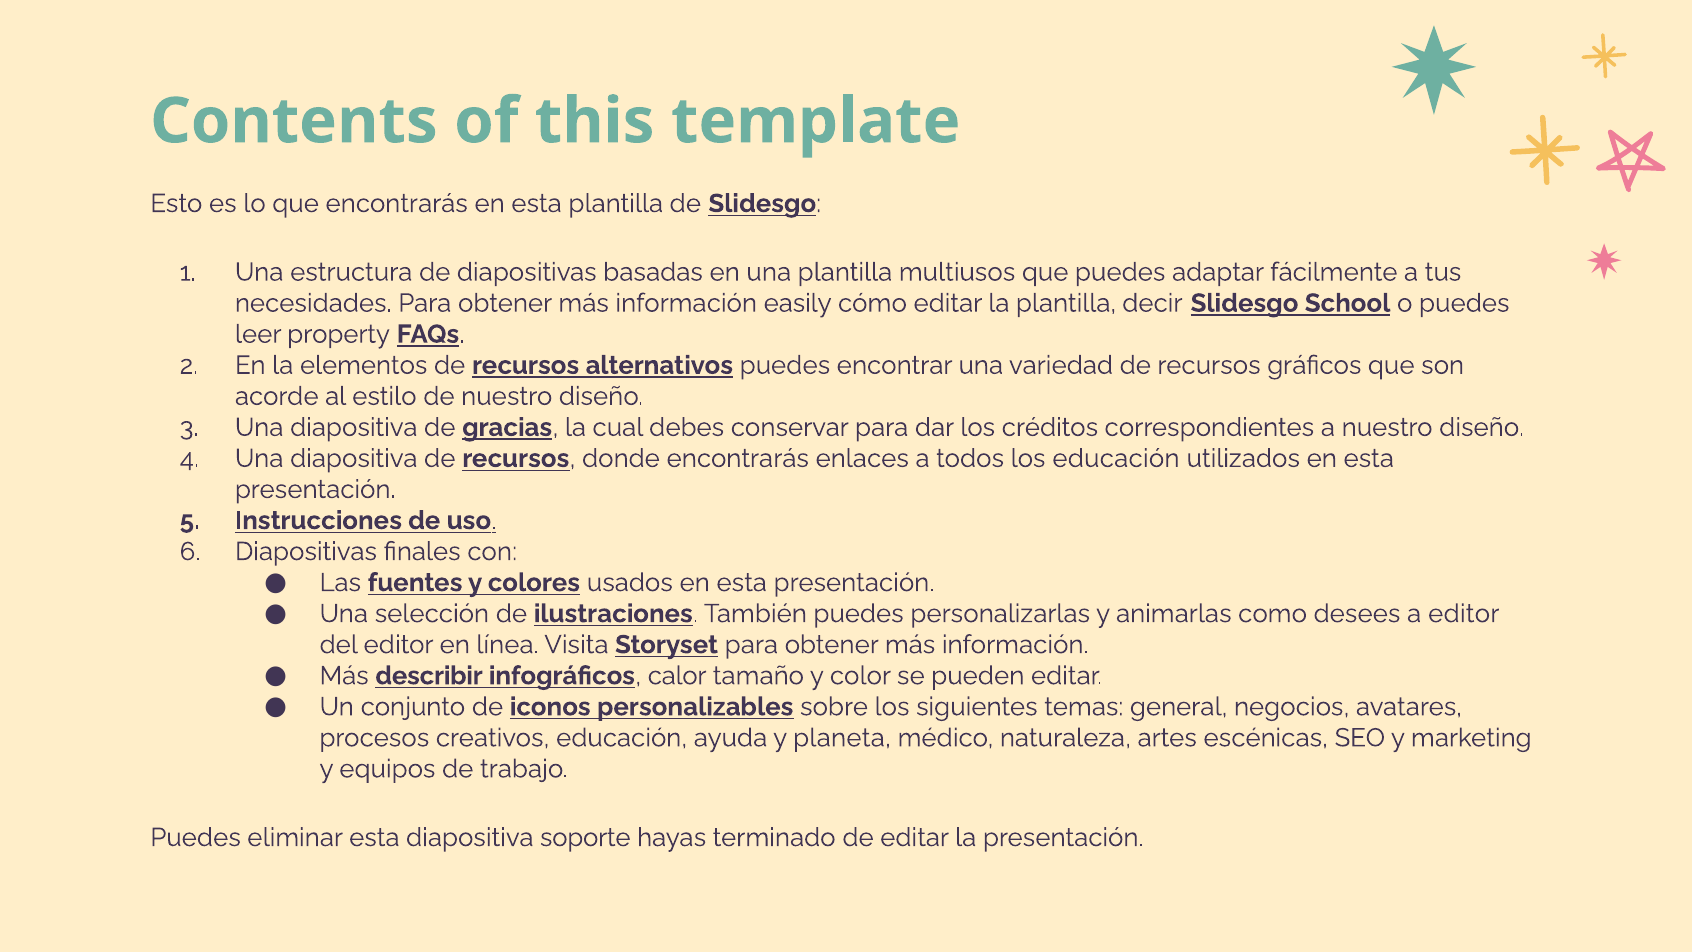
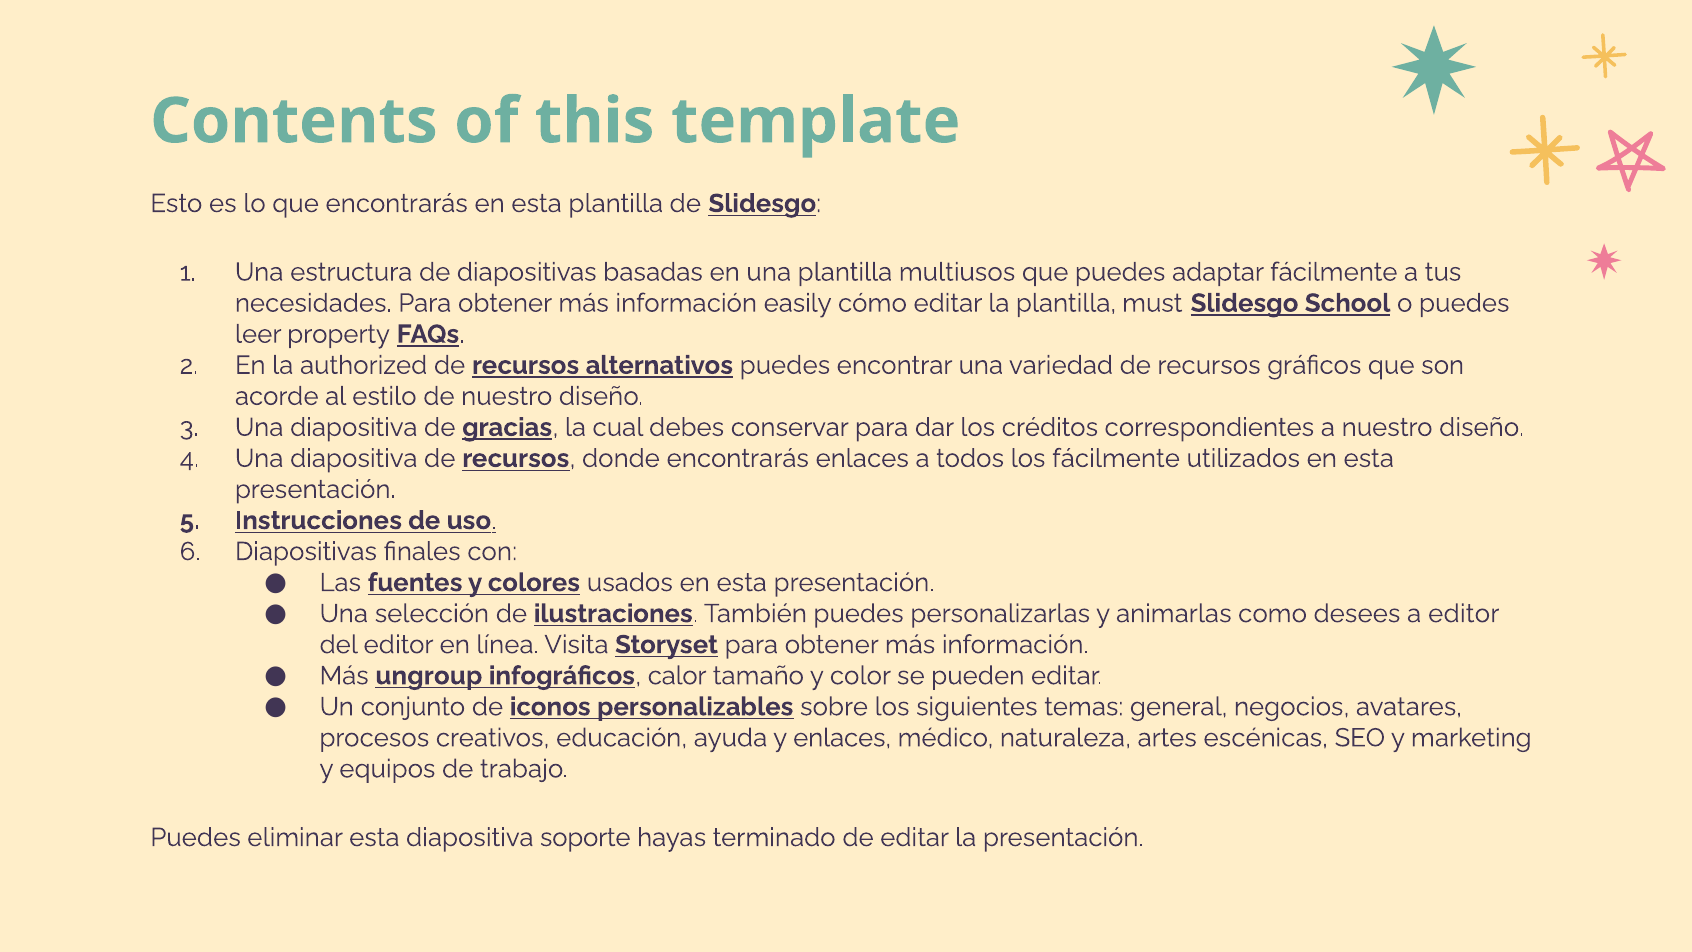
decir: decir -> must
elementos: elementos -> authorized
los educación: educación -> fácilmente
describir: describir -> ungroup
y planeta: planeta -> enlaces
